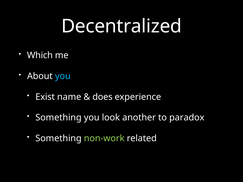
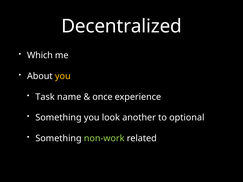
you at (63, 76) colour: light blue -> yellow
Exist: Exist -> Task
does: does -> once
paradox: paradox -> optional
